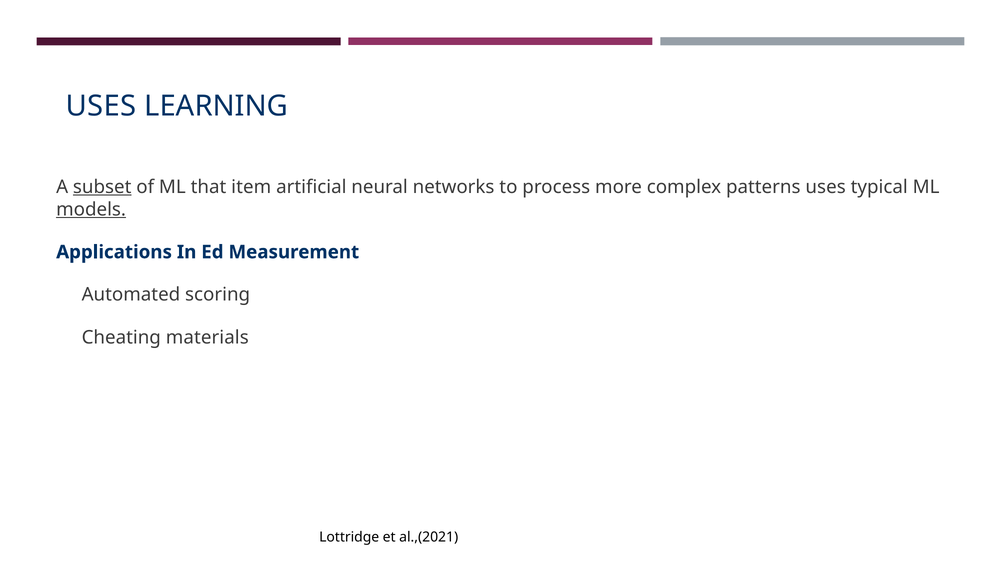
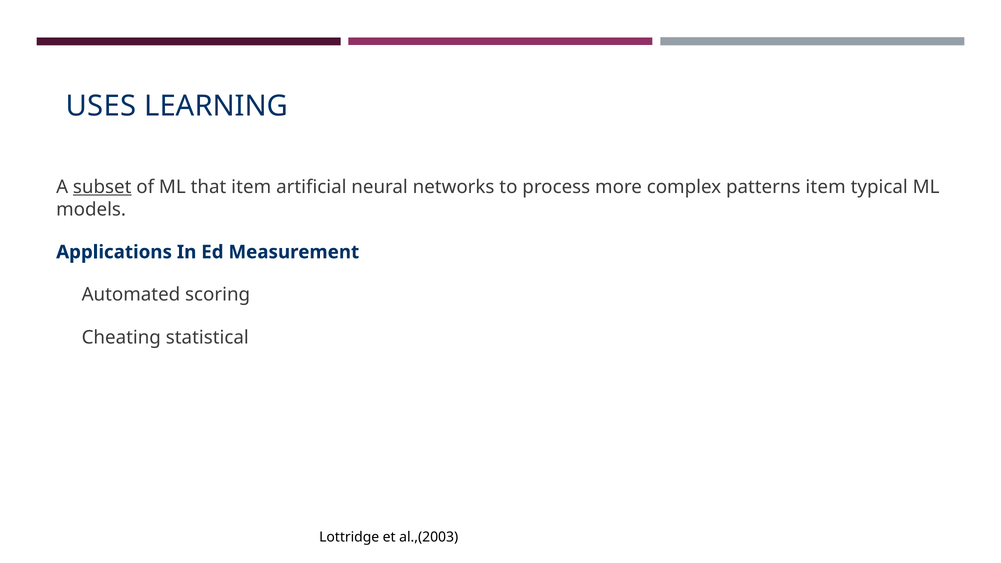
patterns uses: uses -> item
models underline: present -> none
materials: materials -> statistical
al.,(2021: al.,(2021 -> al.,(2003
